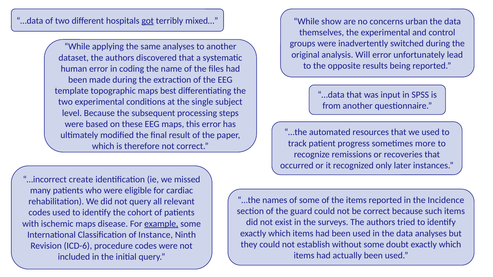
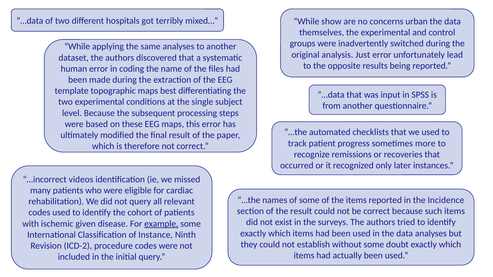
got underline: present -> none
Will: Will -> Just
resources: resources -> checklists
create: create -> videos
the guard: guard -> result
ischemic maps: maps -> given
ICD-6: ICD-6 -> ICD-2
